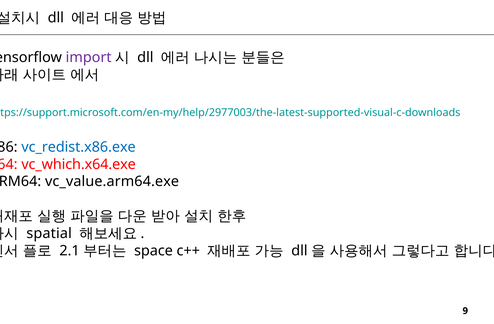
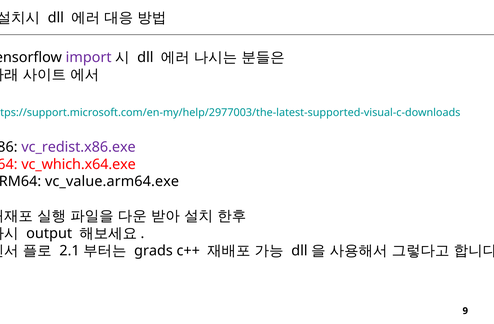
vc_redist.x86.exe colour: blue -> purple
spatial: spatial -> output
space: space -> grads
